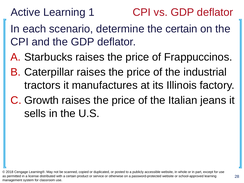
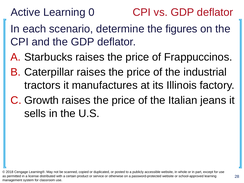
1: 1 -> 0
the certain: certain -> figures
